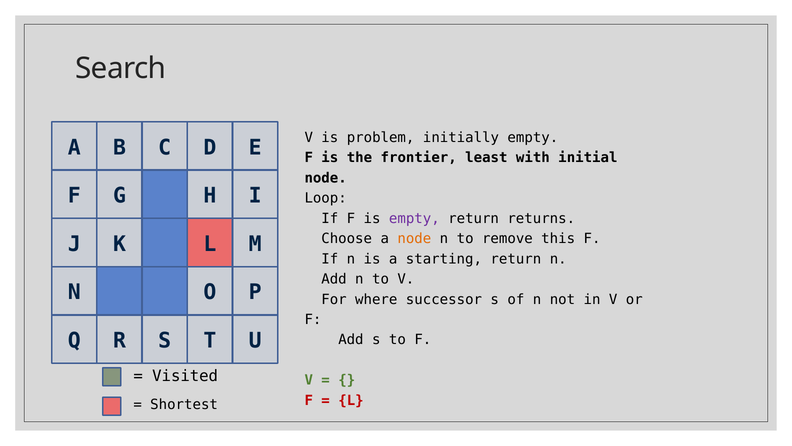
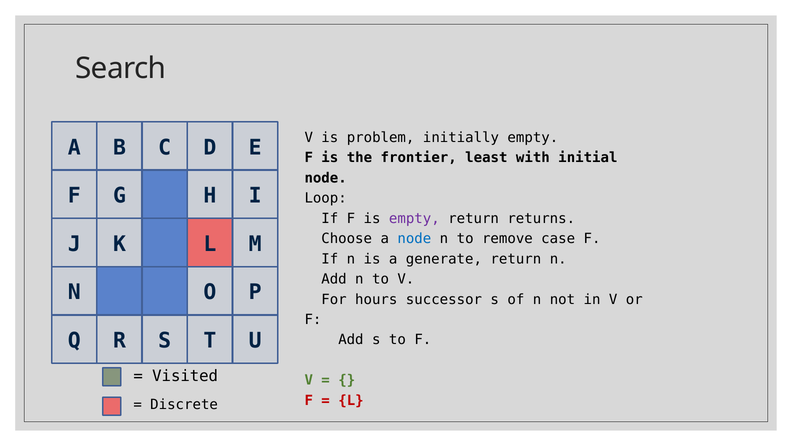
node at (414, 238) colour: orange -> blue
this: this -> case
starting: starting -> generate
where: where -> hours
Shortest: Shortest -> Discrete
